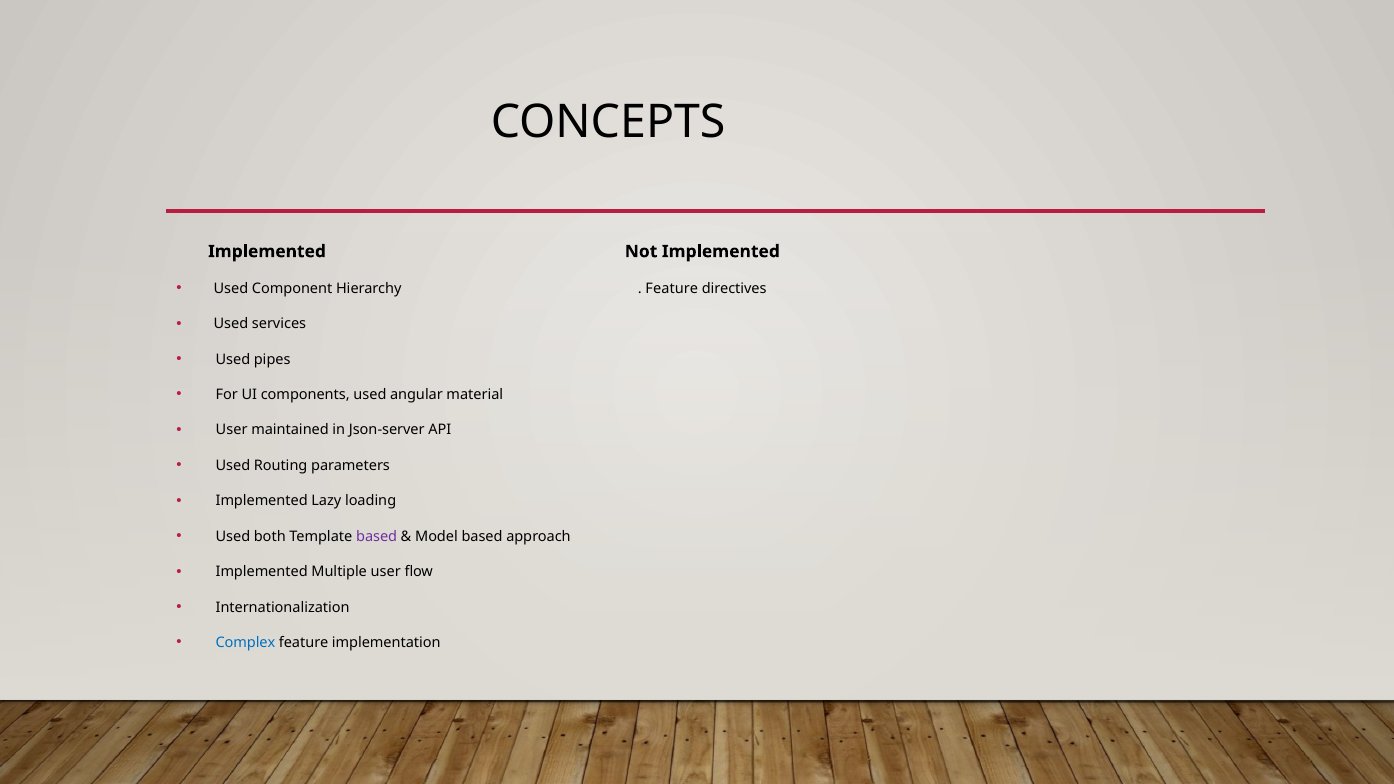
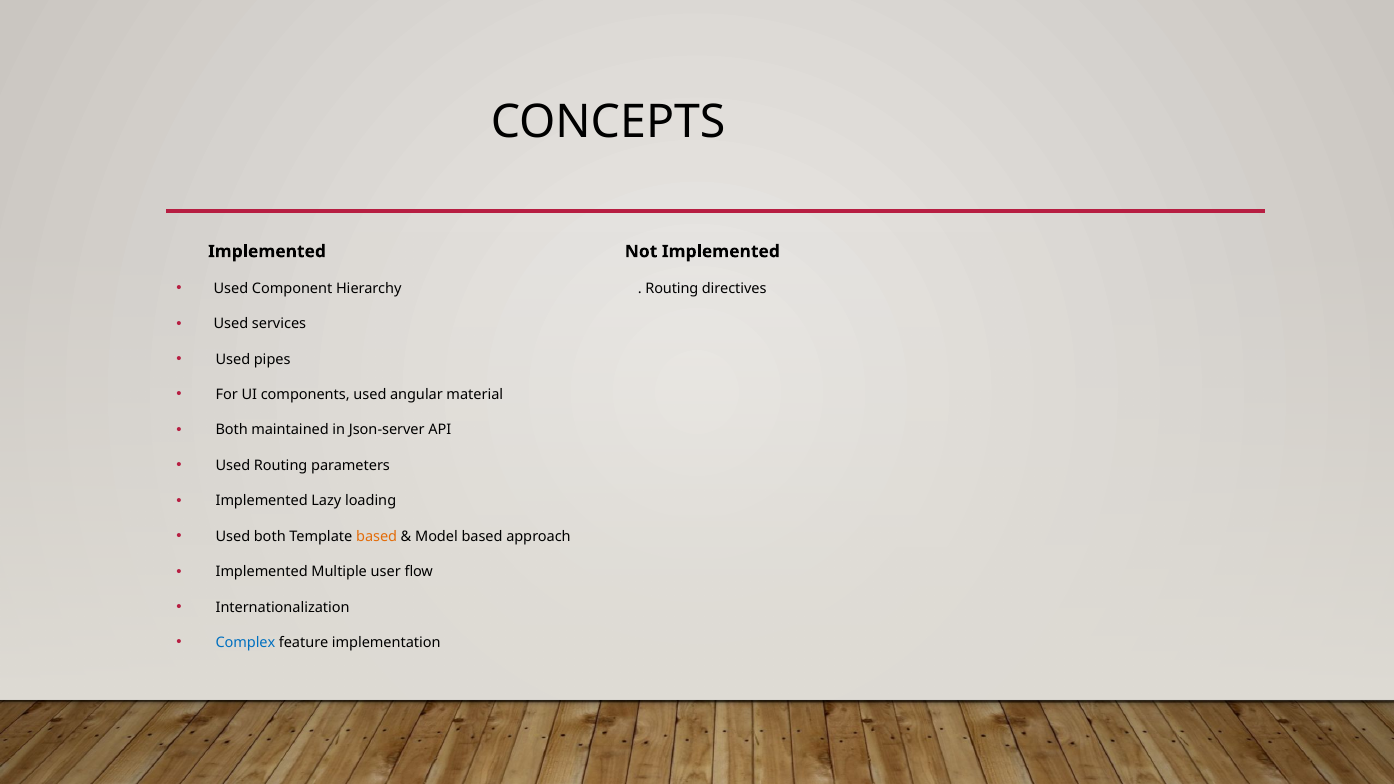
Feature at (672, 288): Feature -> Routing
User at (232, 430): User -> Both
based at (377, 537) colour: purple -> orange
